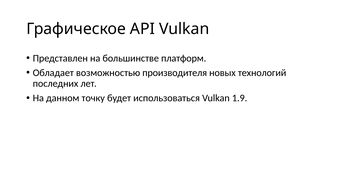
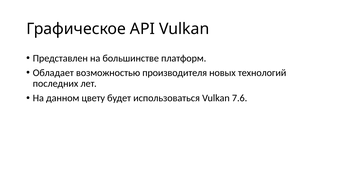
точку: точку -> цвету
1.9: 1.9 -> 7.6
